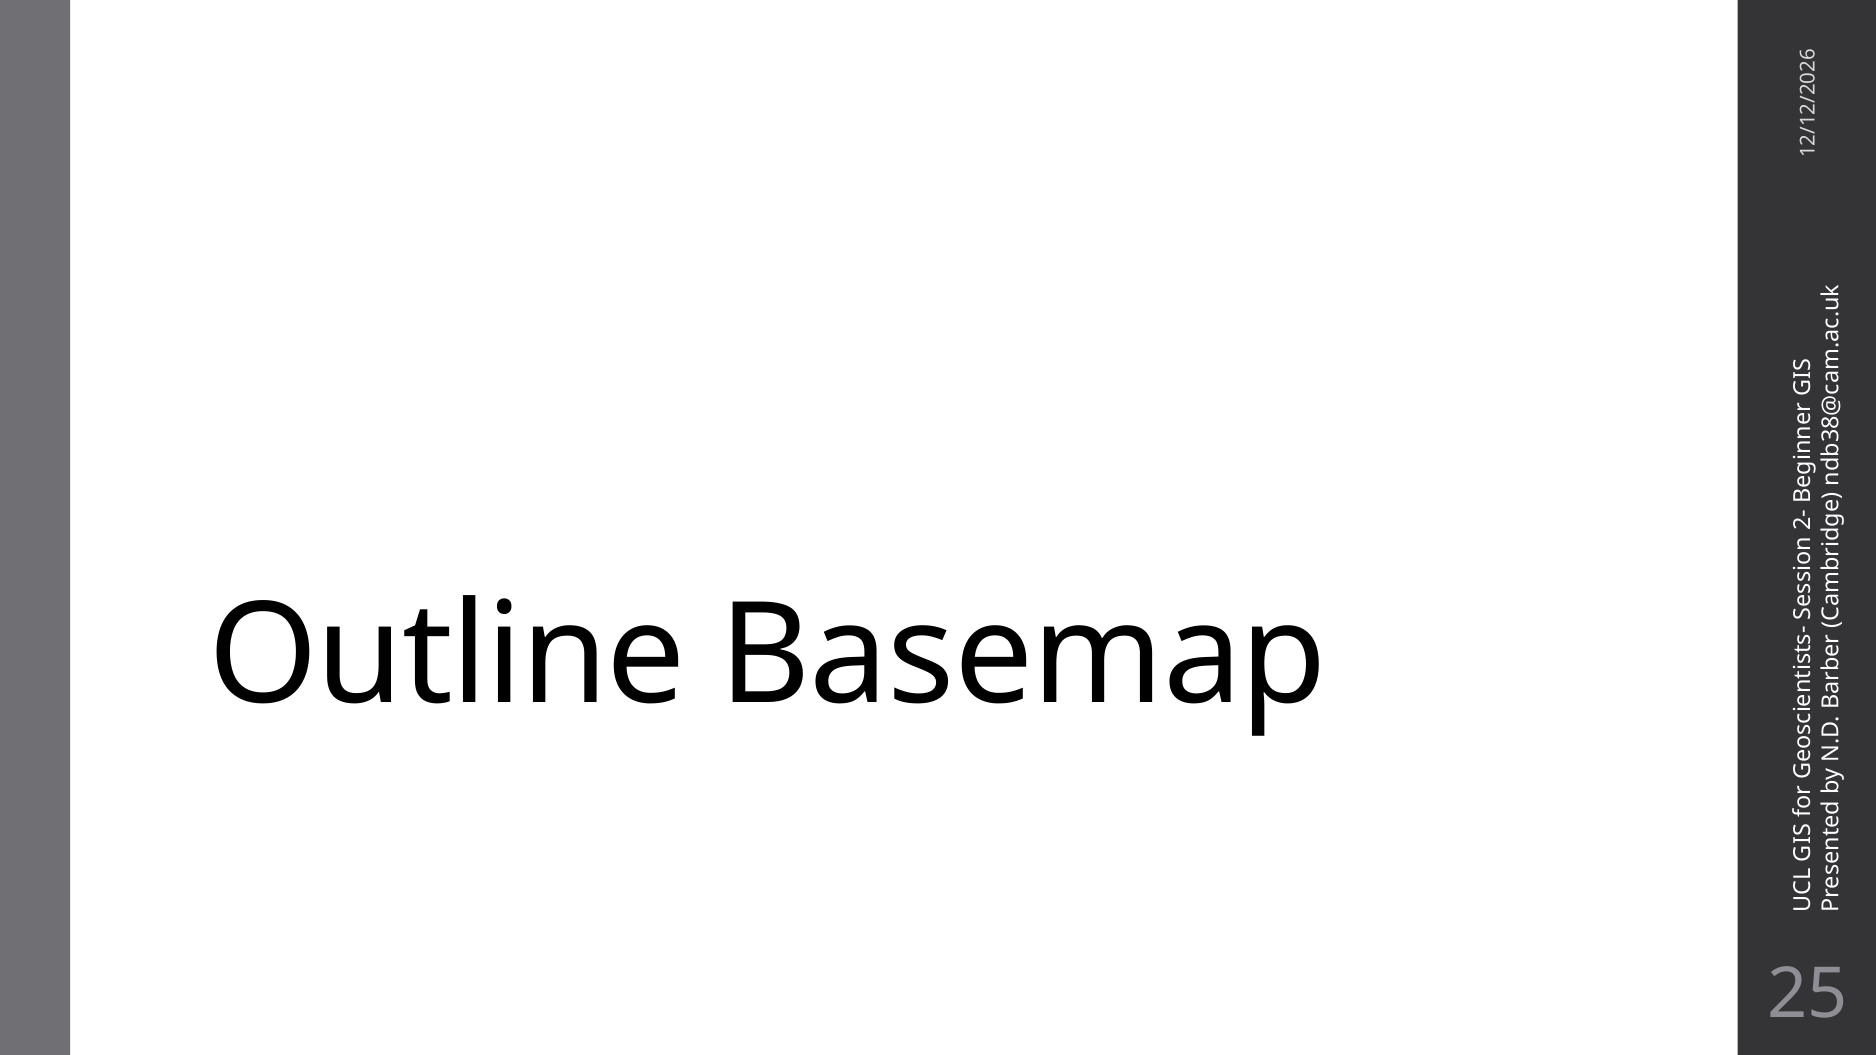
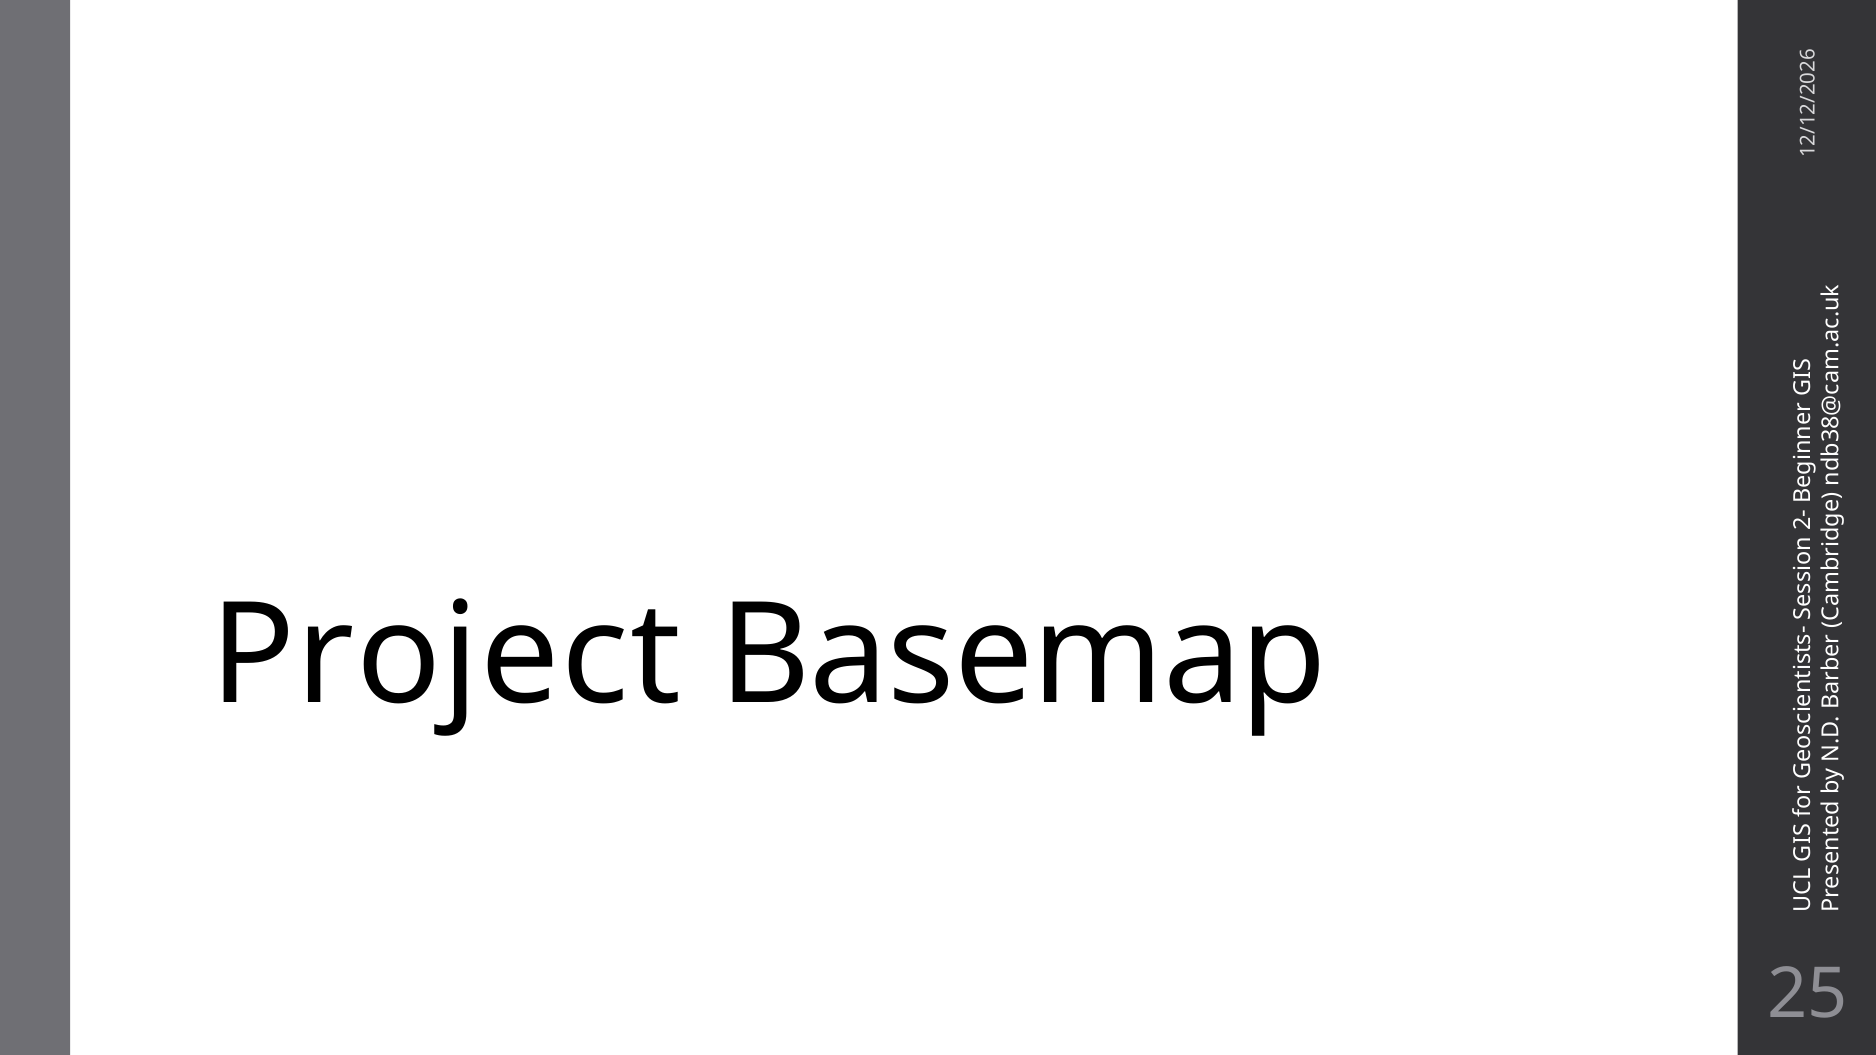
Outline: Outline -> Project
